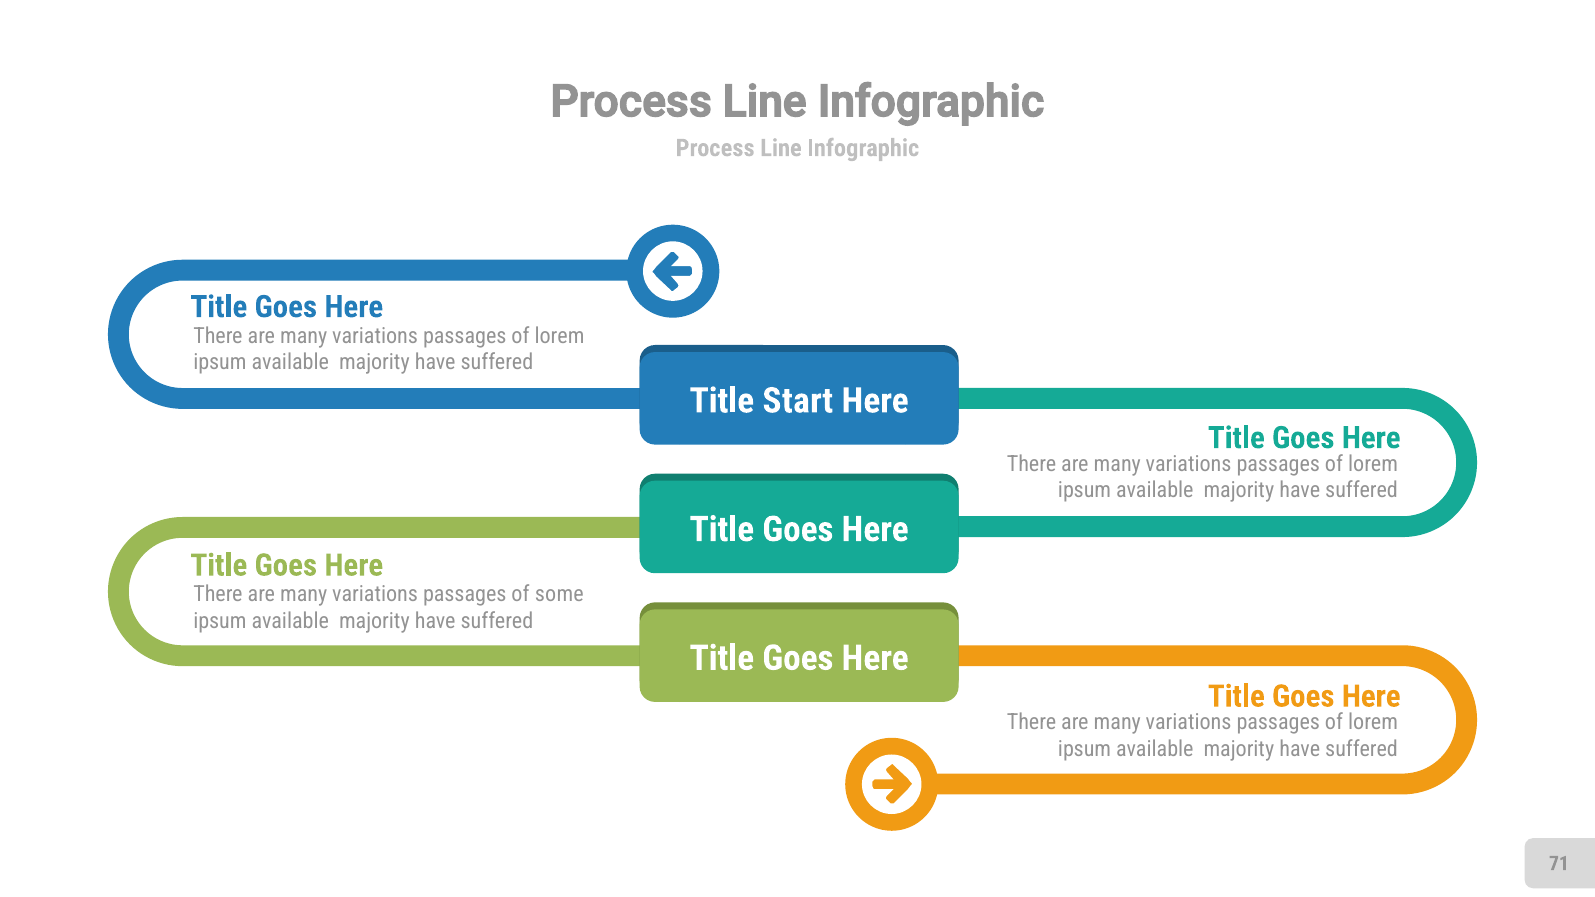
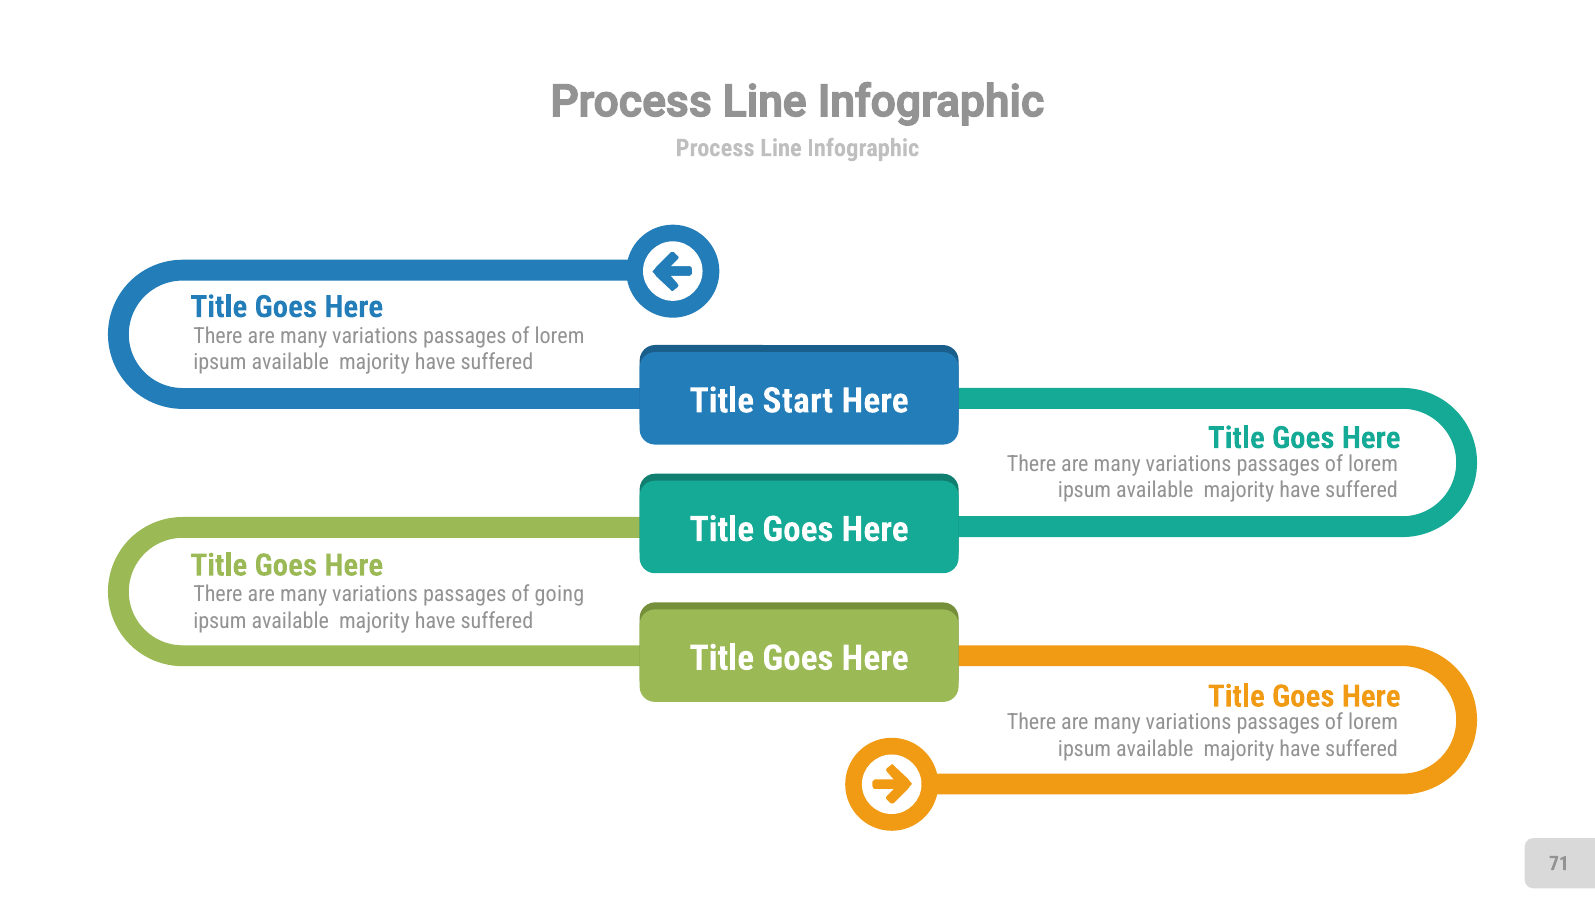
some: some -> going
